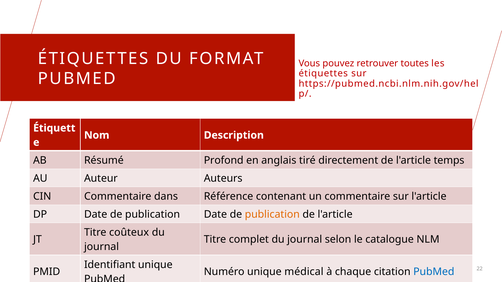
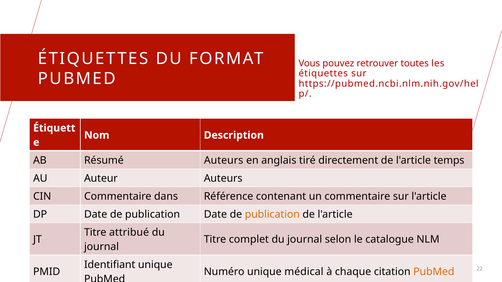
Résumé Profond: Profond -> Auteurs
coûteux: coûteux -> attribué
PubMed at (434, 272) colour: blue -> orange
